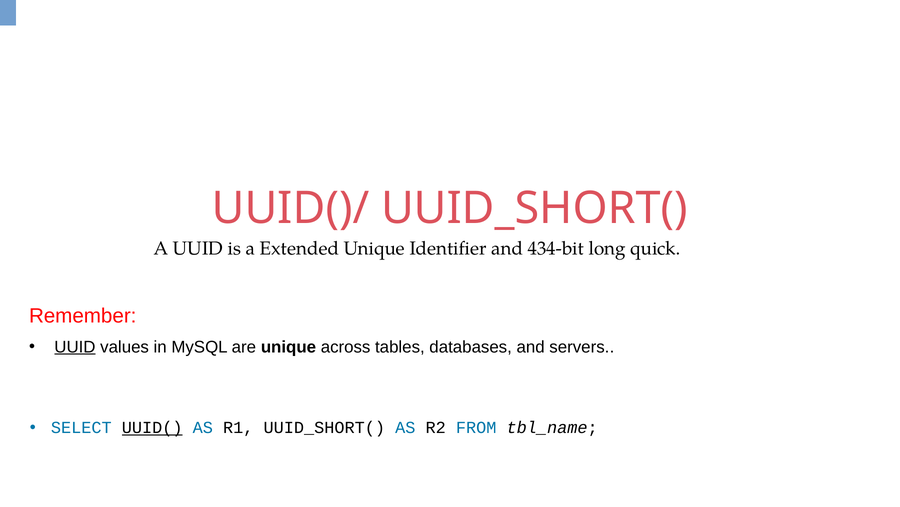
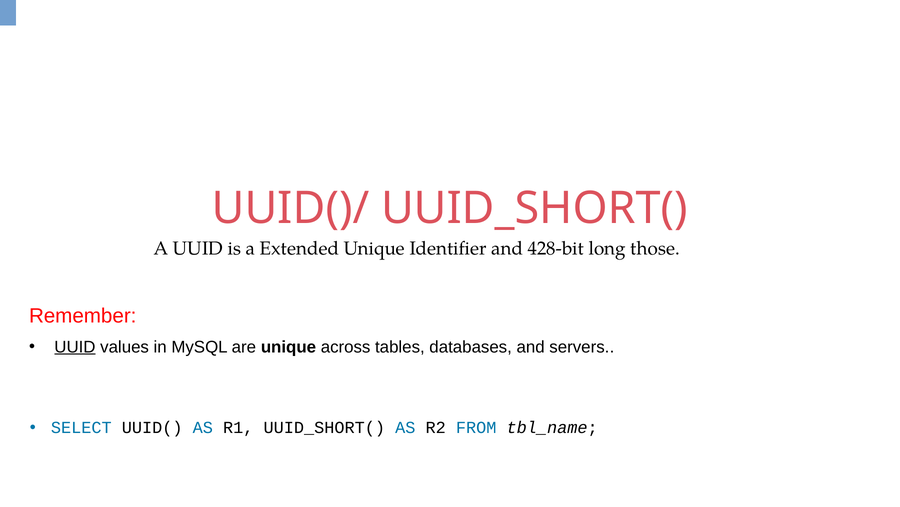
434-bit: 434-bit -> 428-bit
quick: quick -> those
UUID( underline: present -> none
